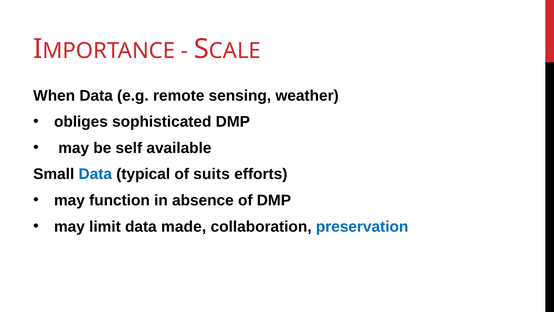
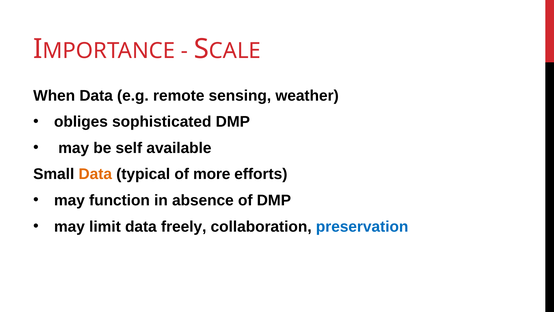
Data at (95, 174) colour: blue -> orange
suits: suits -> more
made: made -> freely
